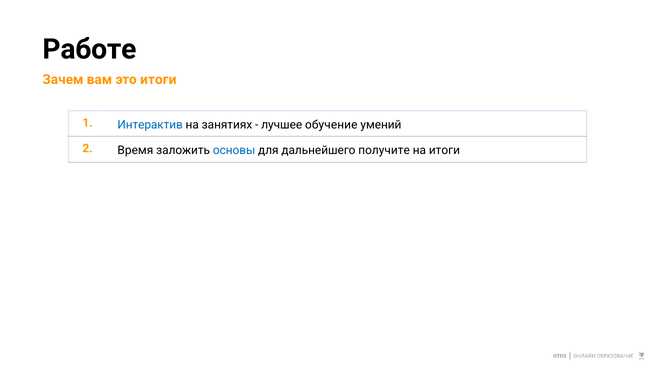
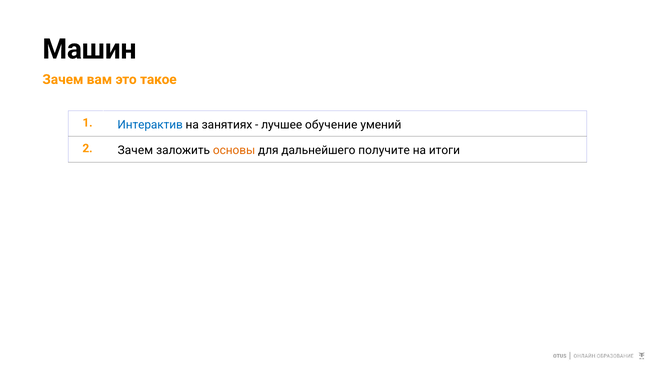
Работе: Работе -> Машин
это итоги: итоги -> такое
2 Время: Время -> Зачем
основы colour: blue -> orange
